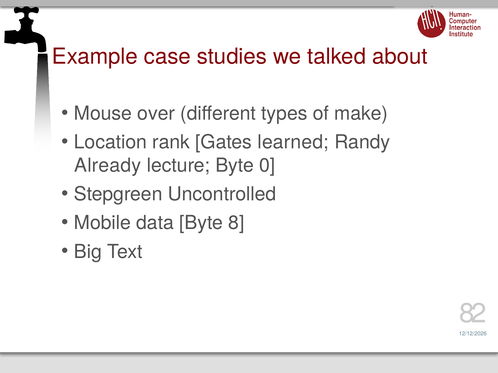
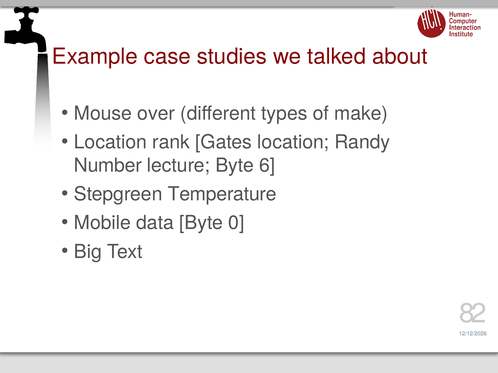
Gates learned: learned -> location
Already: Already -> Number
0: 0 -> 6
Uncontrolled: Uncontrolled -> Temperature
8: 8 -> 0
